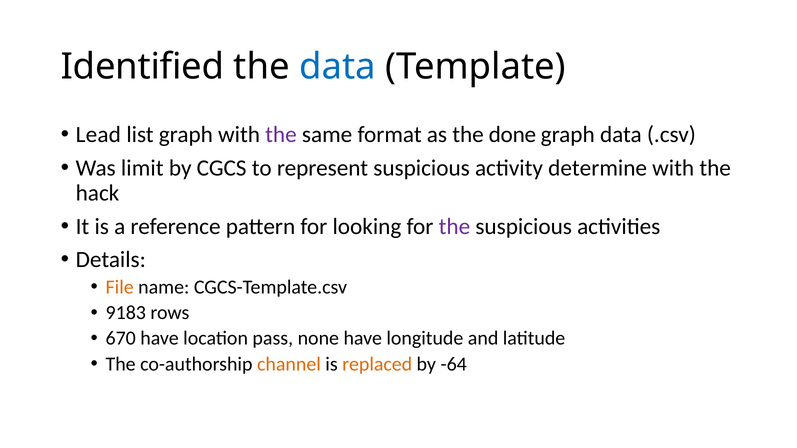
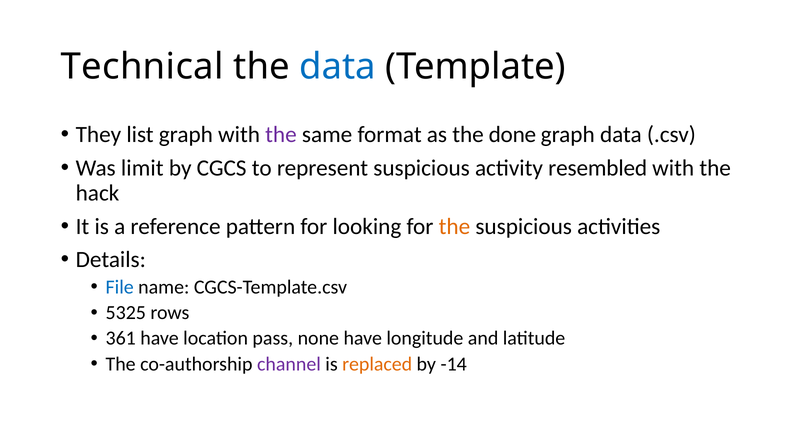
Identified: Identified -> Technical
Lead: Lead -> They
determine: determine -> resembled
the at (454, 227) colour: purple -> orange
File colour: orange -> blue
9183: 9183 -> 5325
670: 670 -> 361
channel colour: orange -> purple
-64: -64 -> -14
